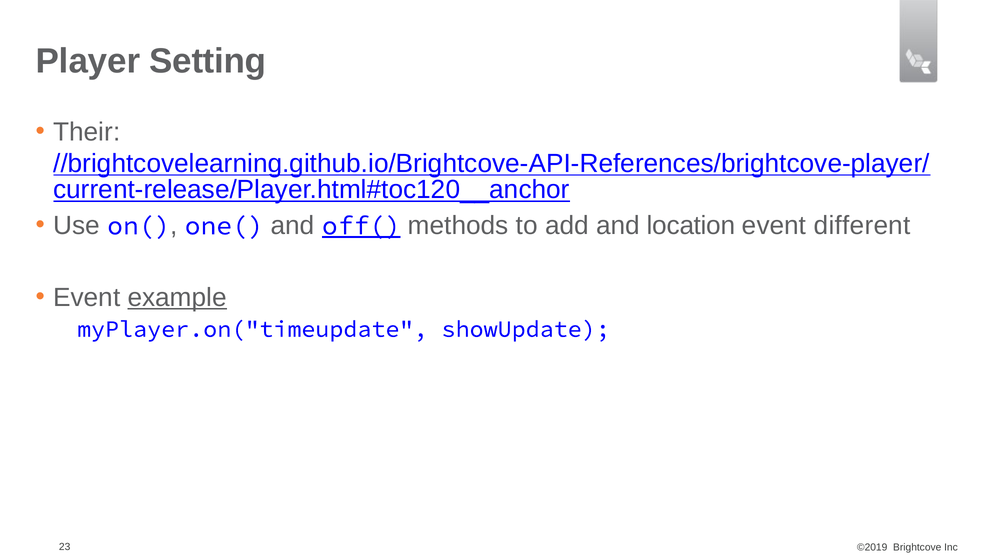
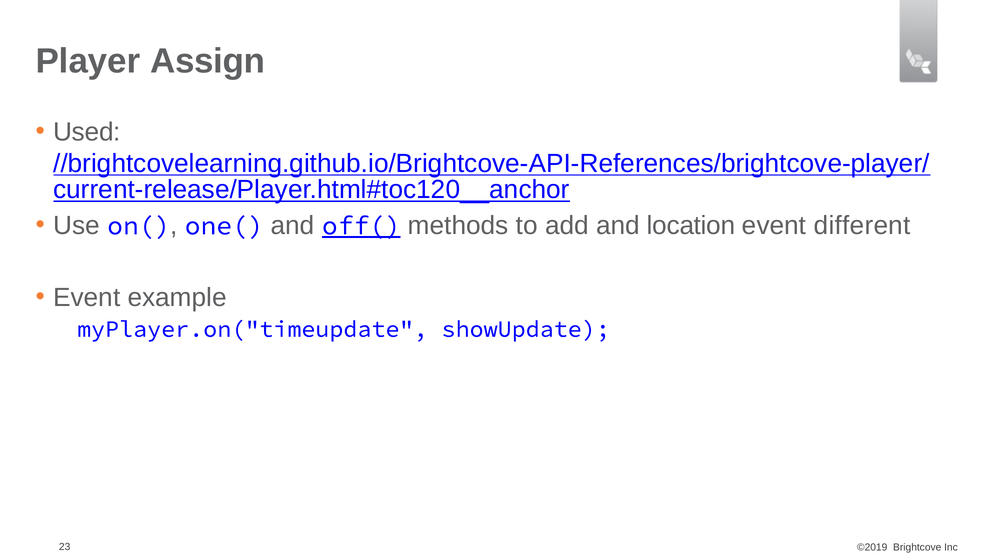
Setting: Setting -> Assign
Their: Their -> Used
example underline: present -> none
